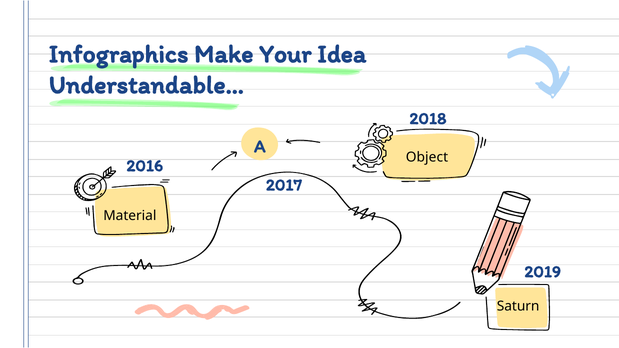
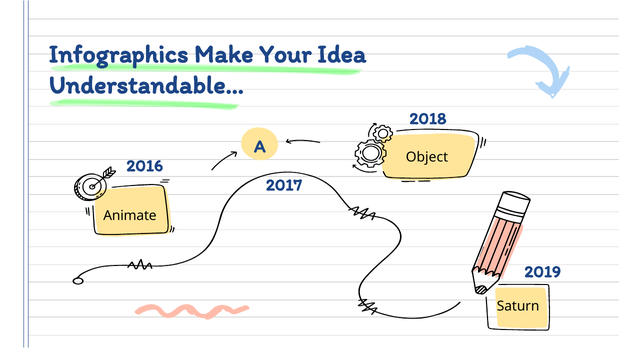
Material: Material -> Animate
